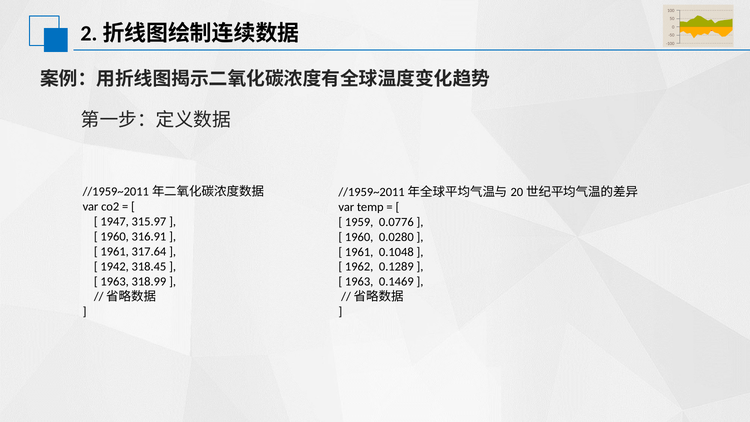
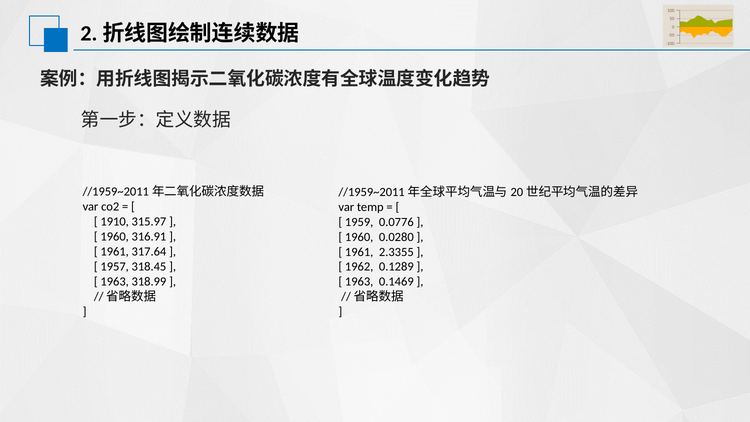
1947: 1947 -> 1910
0.1048: 0.1048 -> 2.3355
1942: 1942 -> 1957
